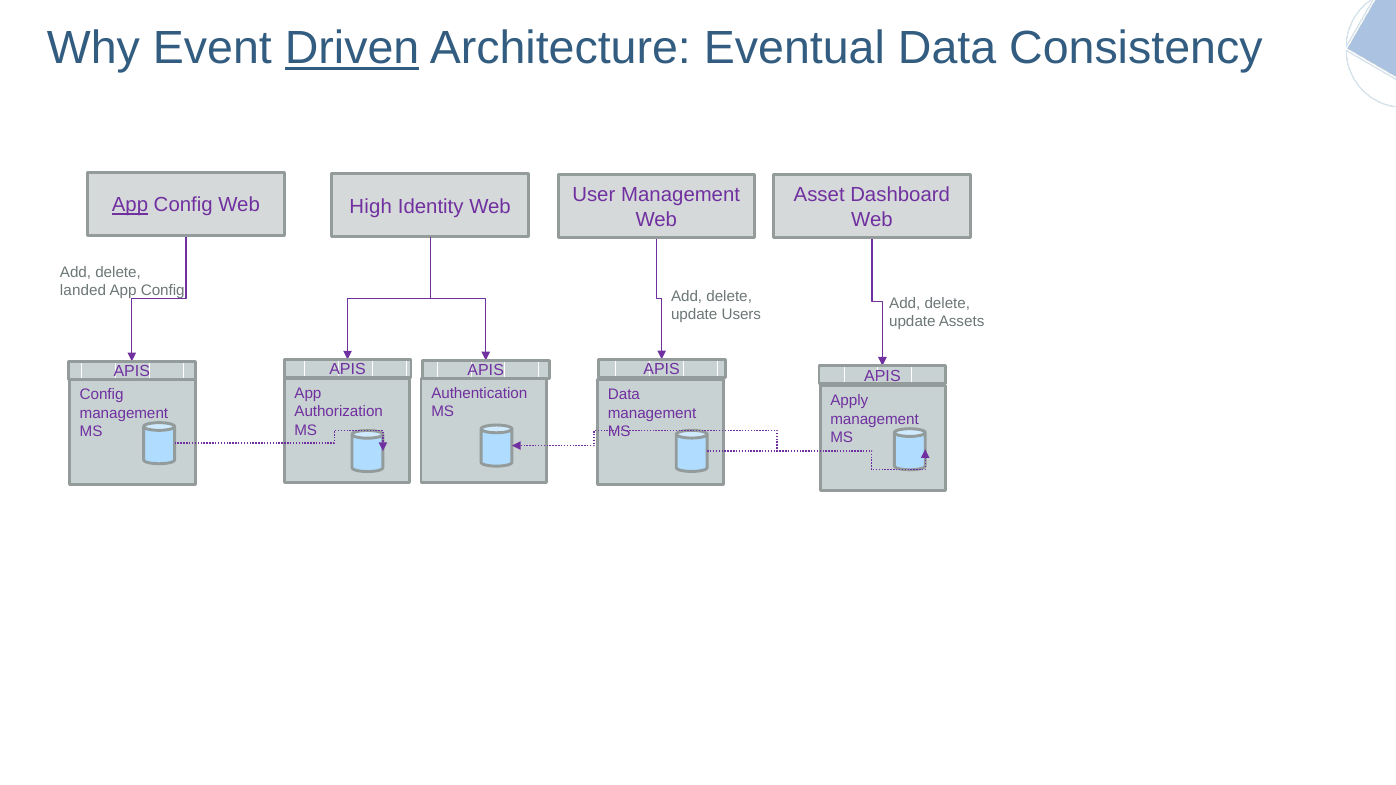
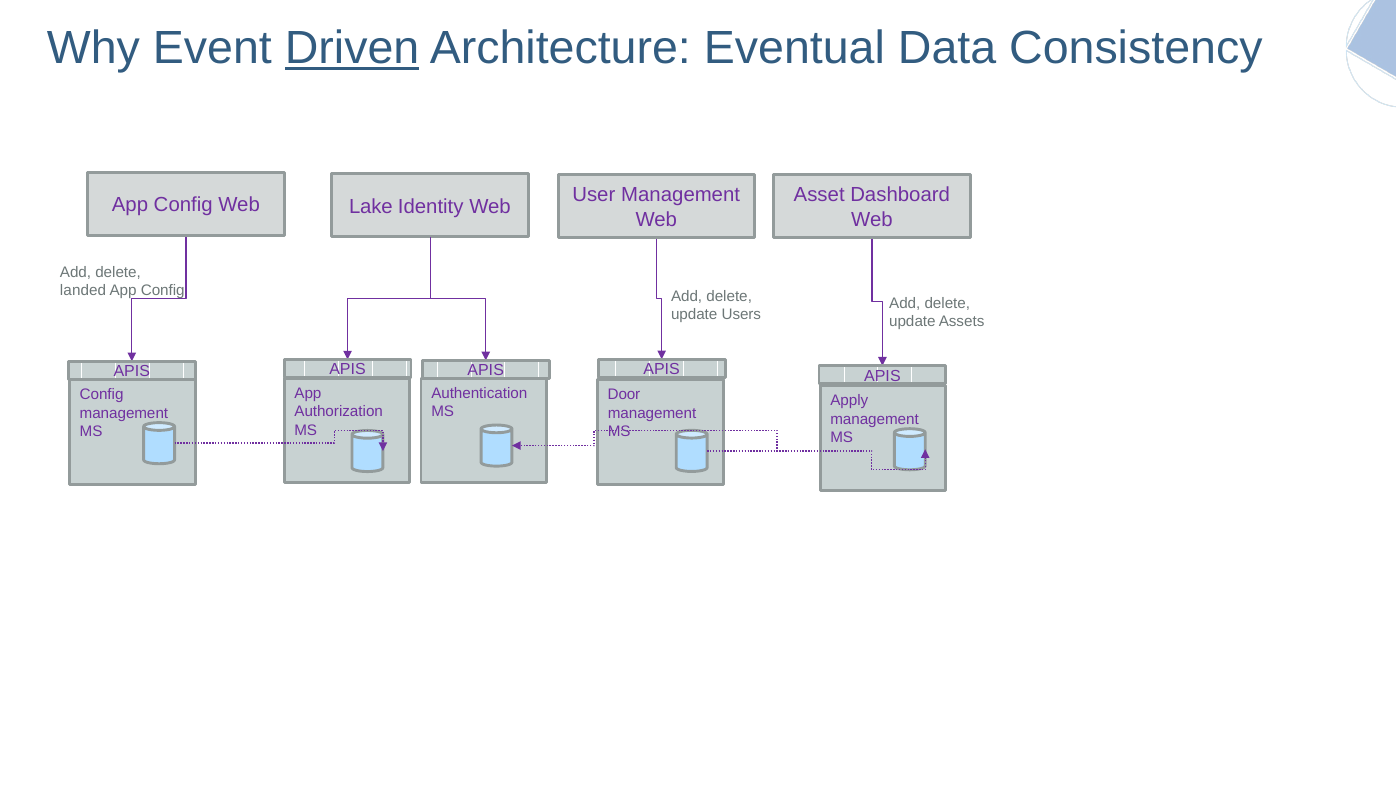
App at (130, 205) underline: present -> none
High: High -> Lake
Data at (624, 395): Data -> Door
